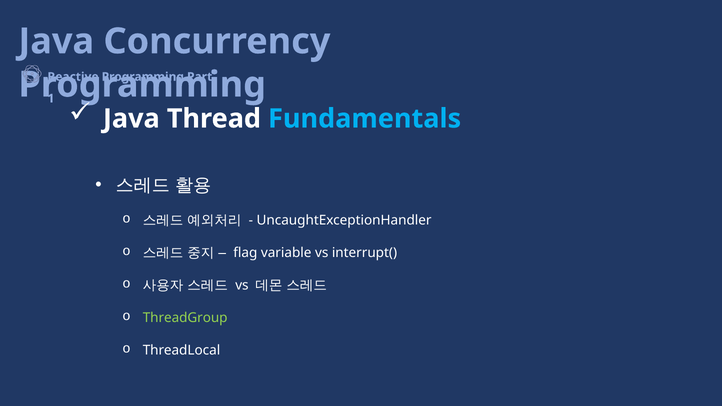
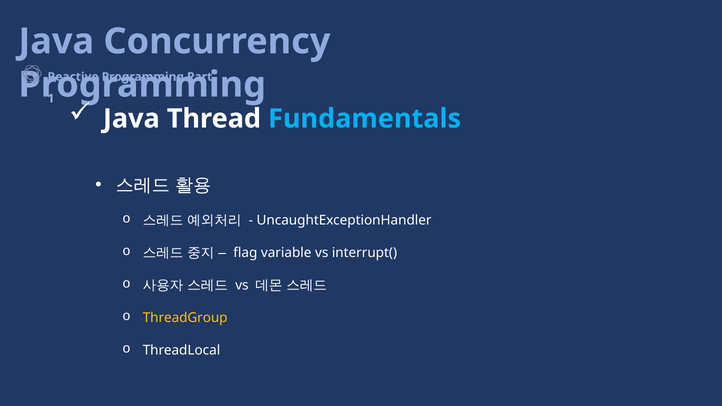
ThreadGroup colour: light green -> yellow
